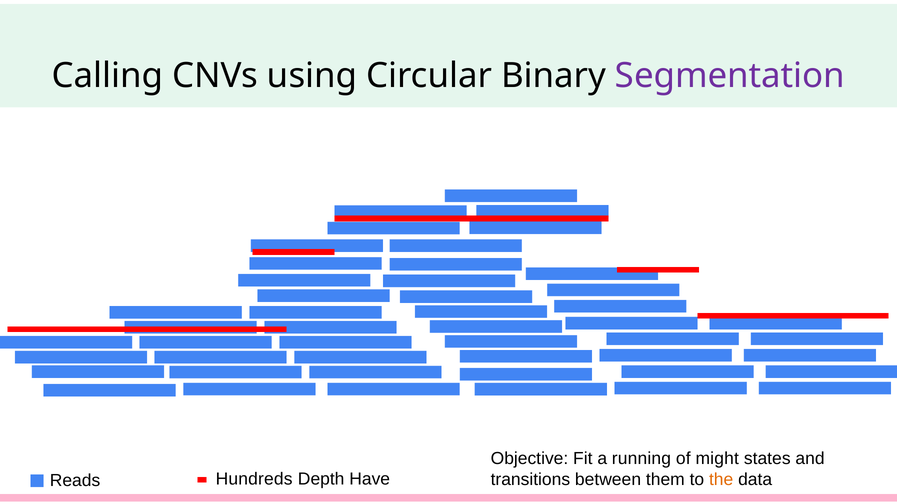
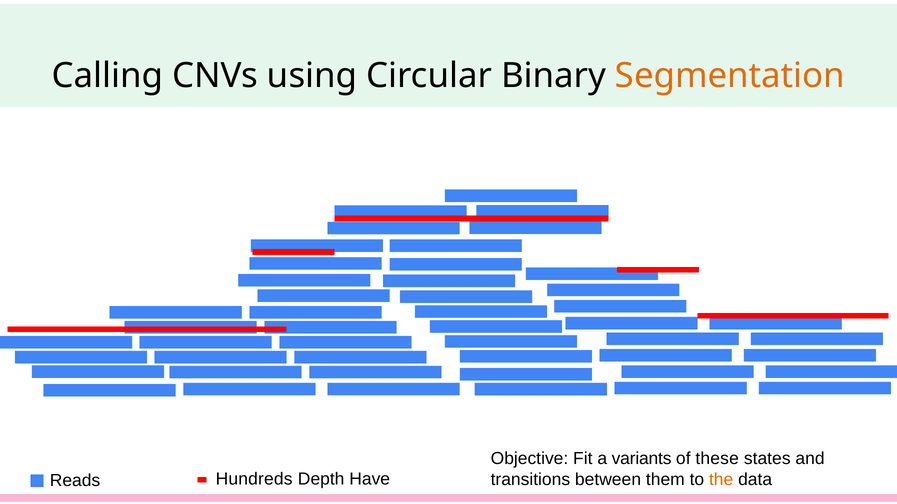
Segmentation colour: purple -> orange
running: running -> variants
might: might -> these
